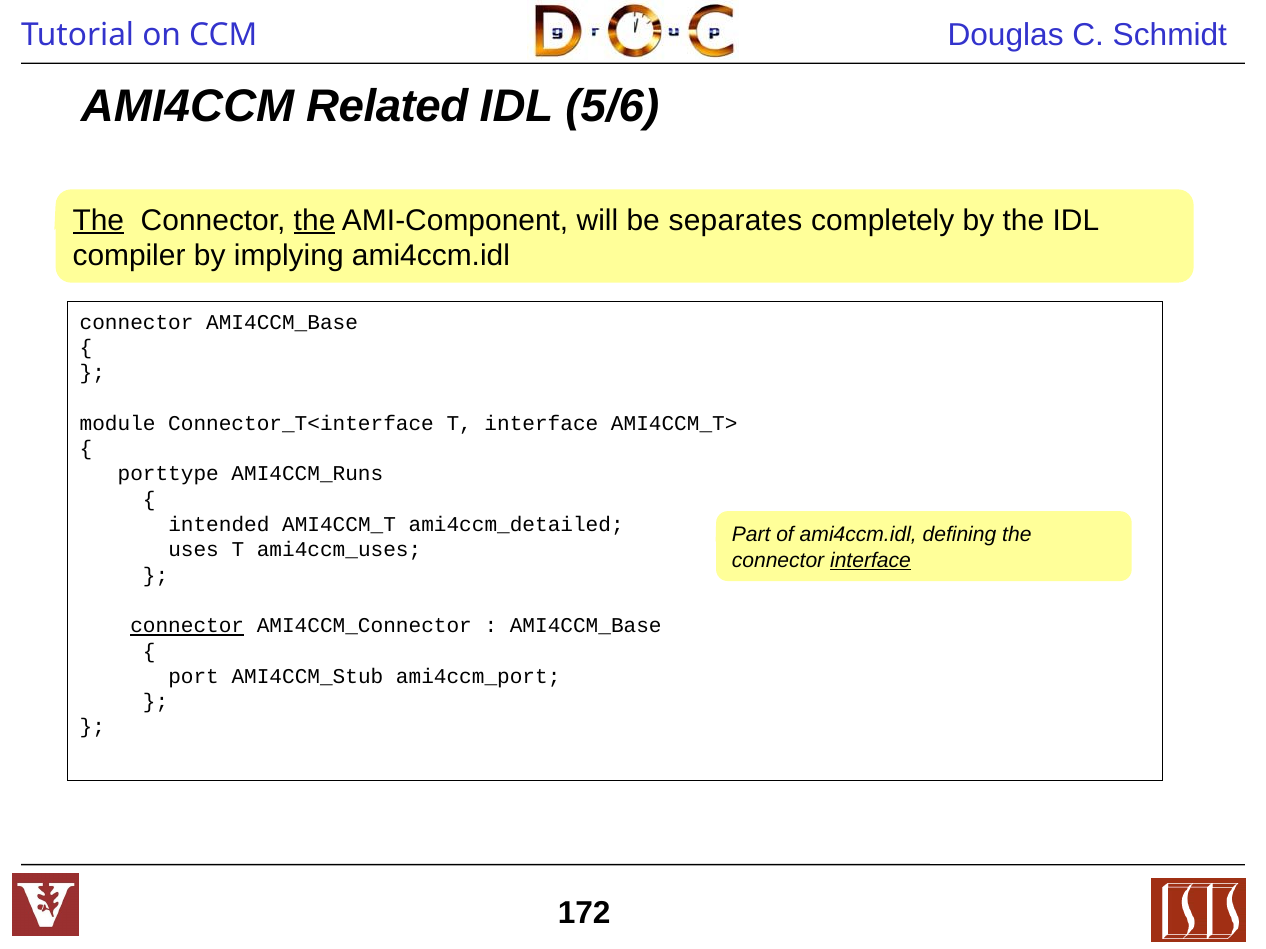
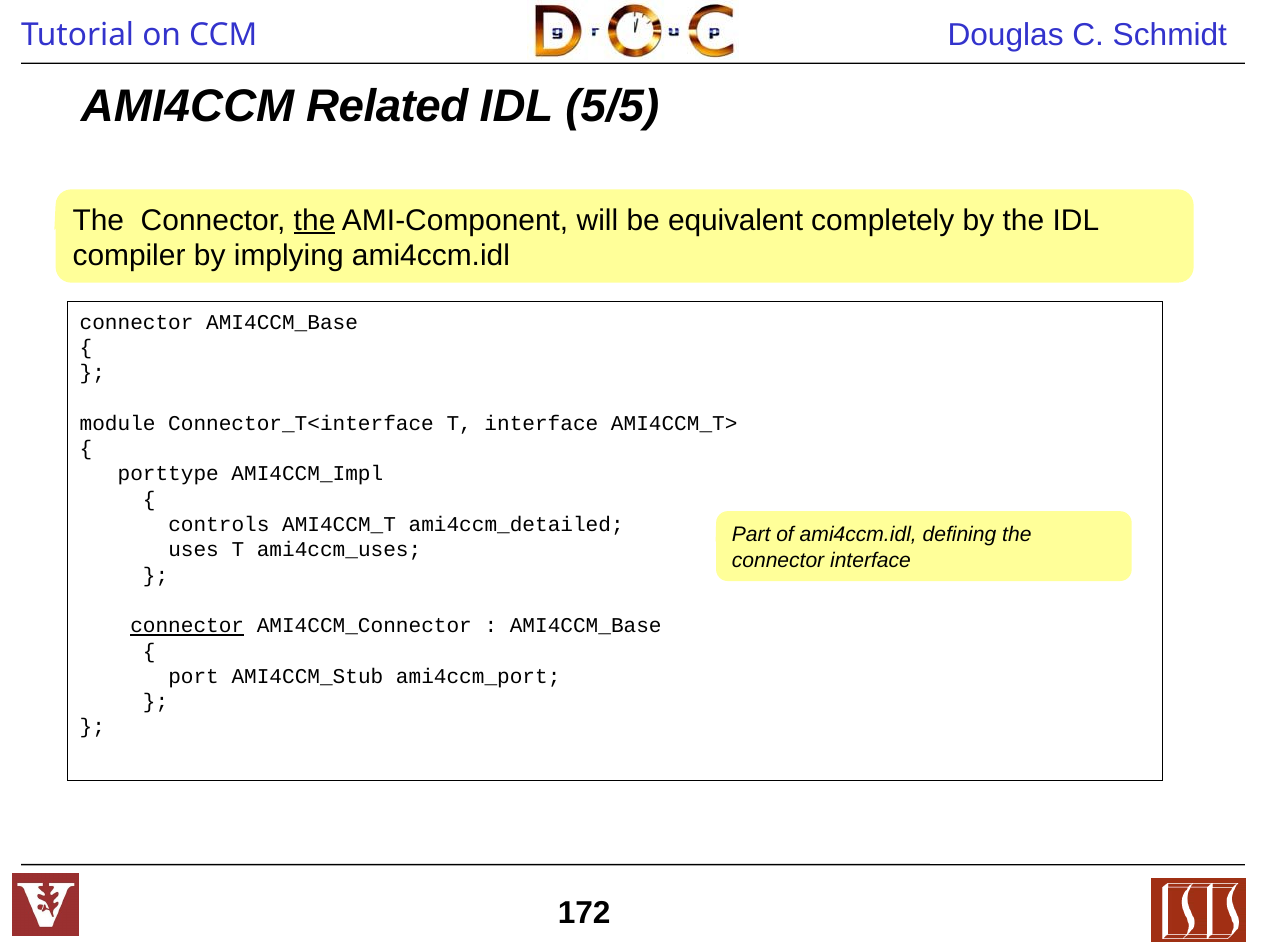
5/6: 5/6 -> 5/5
The at (98, 220) underline: present -> none
separates: separates -> equivalent
AMI4CCM_Runs: AMI4CCM_Runs -> AMI4CCM_Impl
intended: intended -> controls
interface at (870, 560) underline: present -> none
